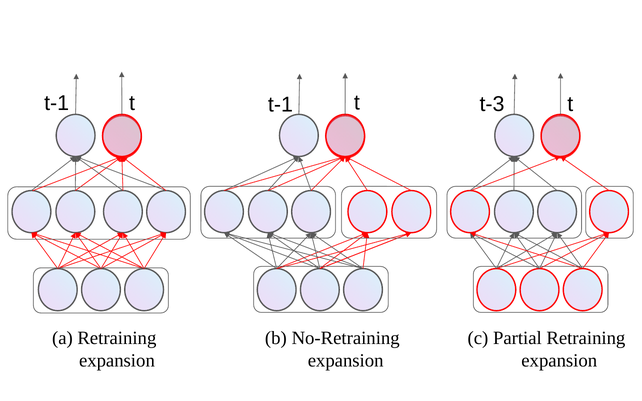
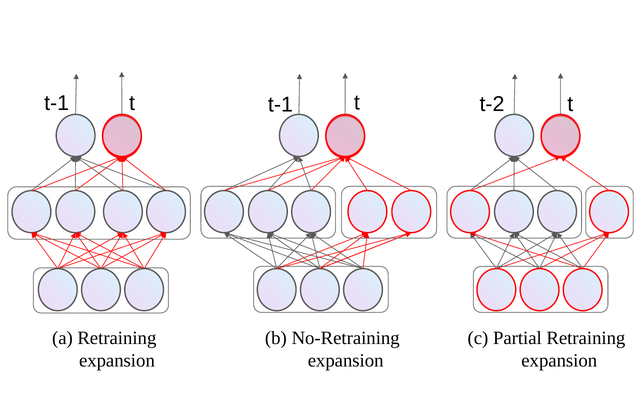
t-3: t-3 -> t-2
